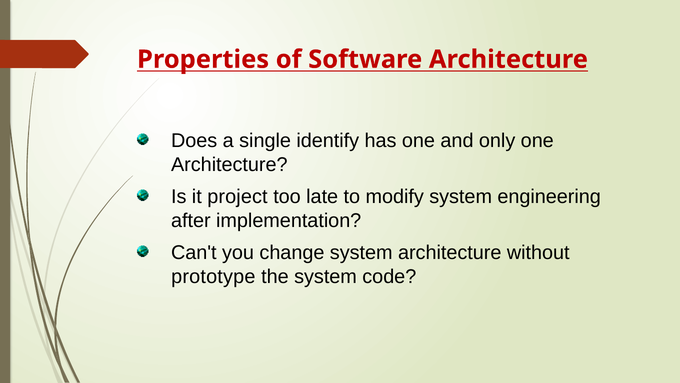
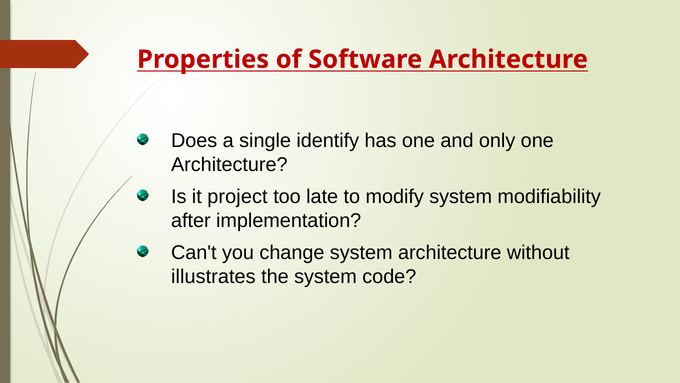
engineering: engineering -> modifiability
prototype: prototype -> illustrates
